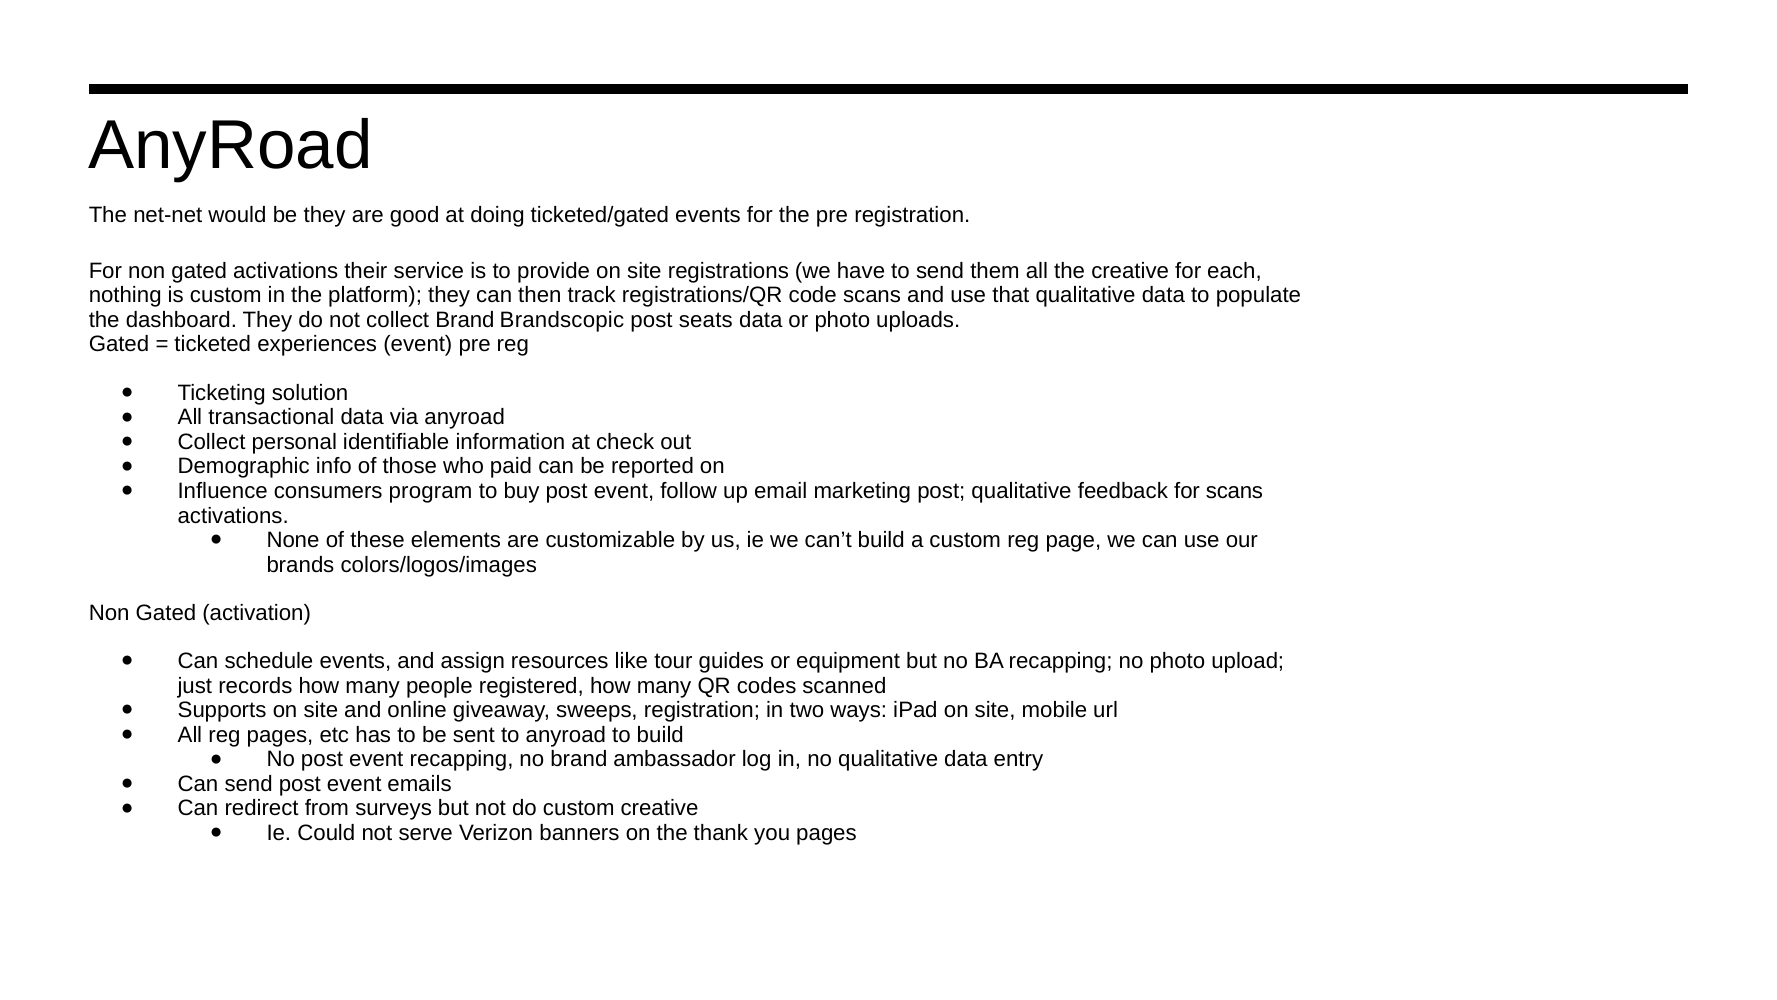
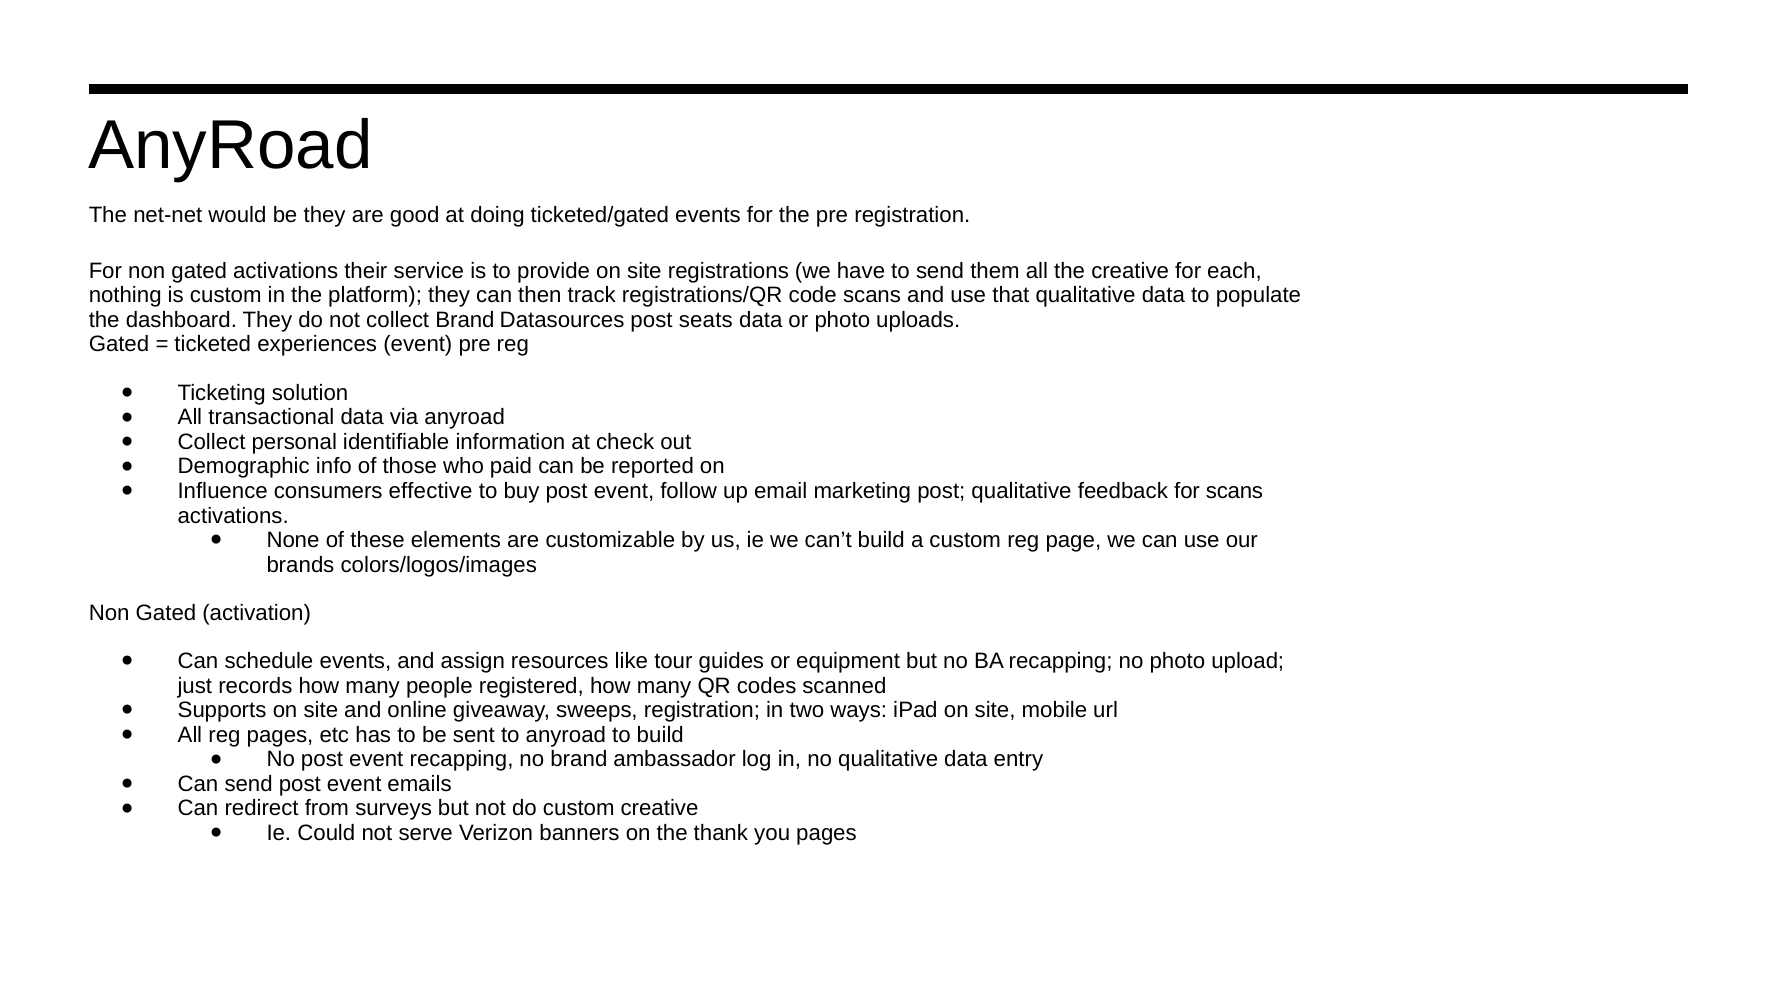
Brandscopic: Brandscopic -> Datasources
program: program -> effective
